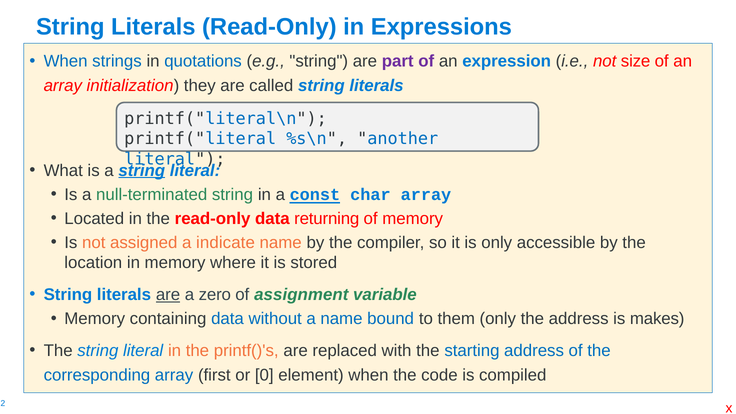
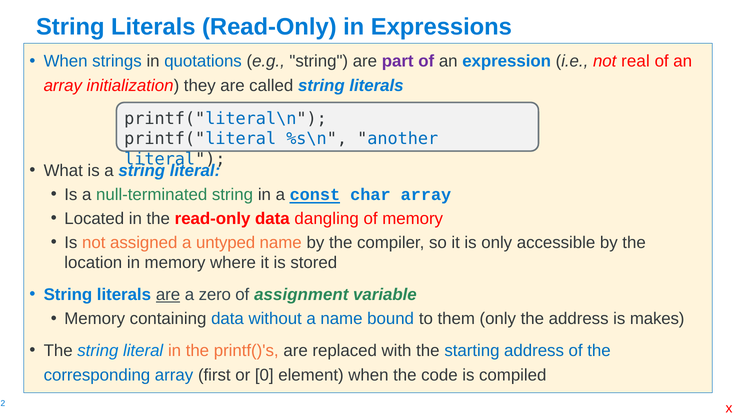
size: size -> real
string at (142, 170) underline: present -> none
returning: returning -> dangling
indicate: indicate -> untyped
